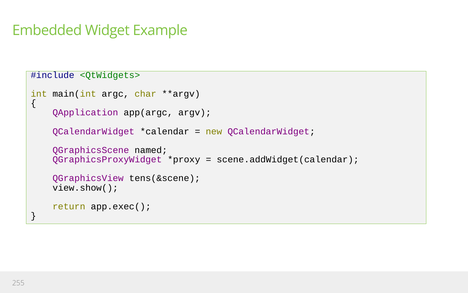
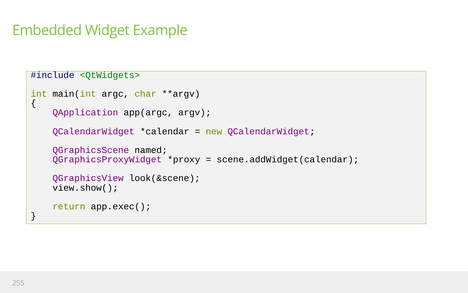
tens(&scene: tens(&scene -> look(&scene
